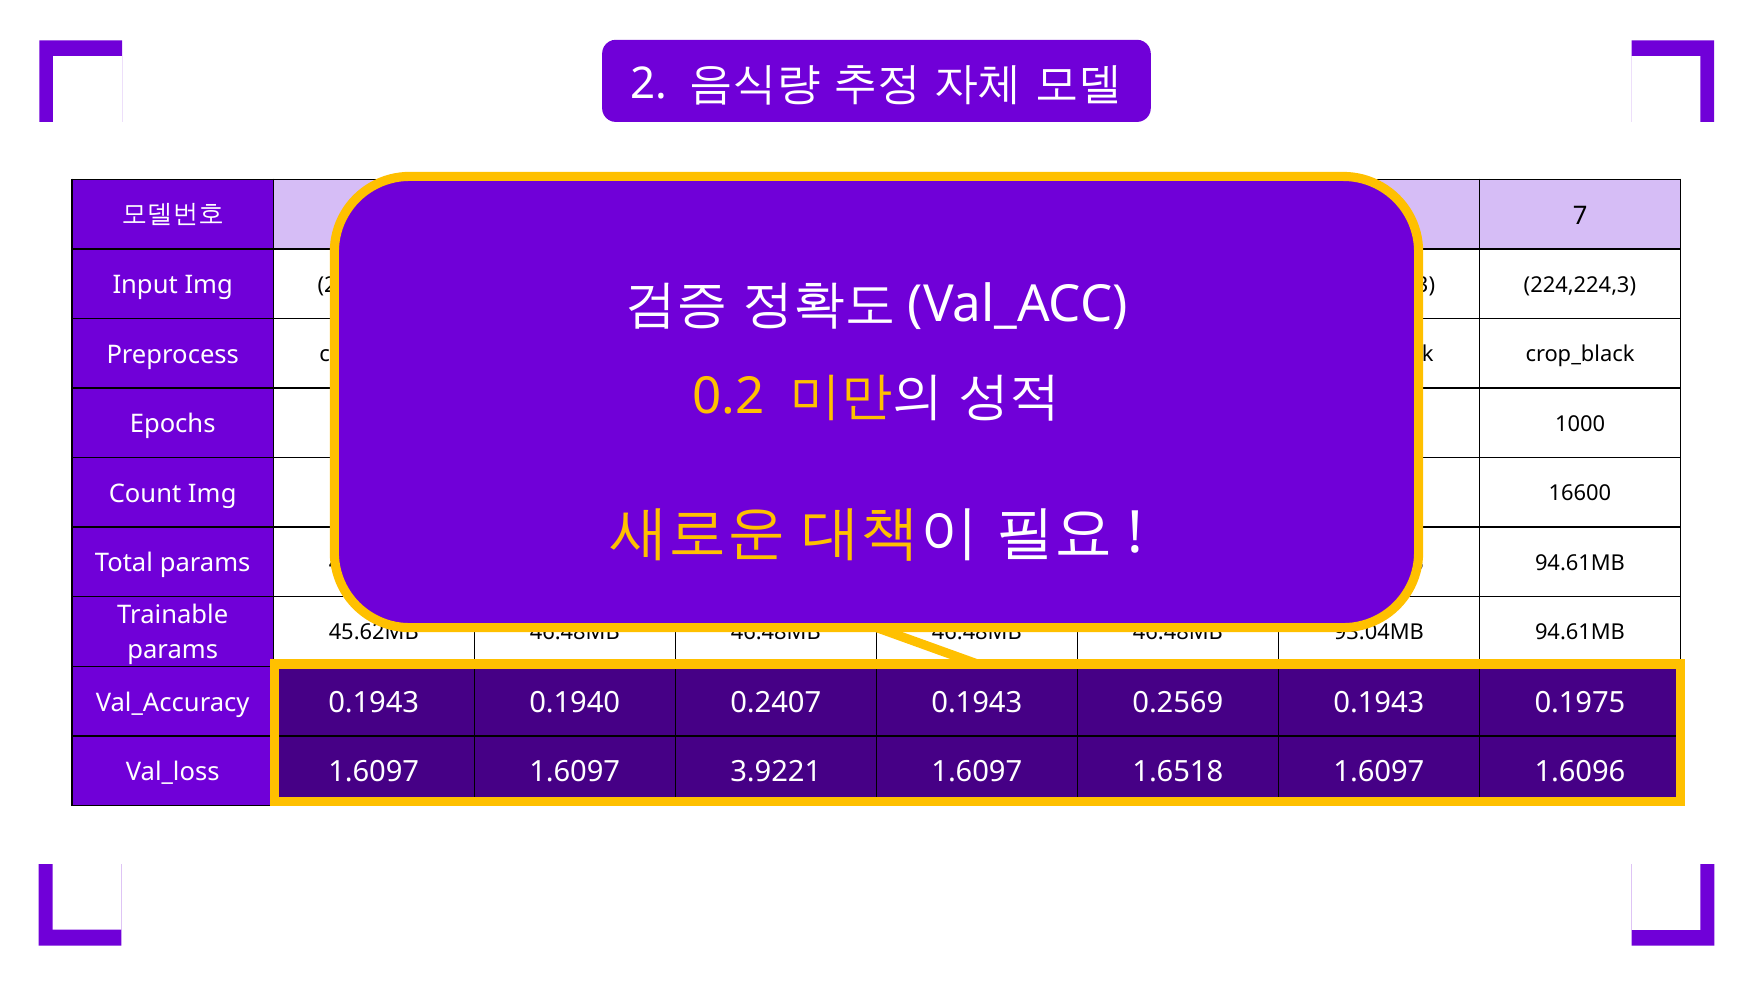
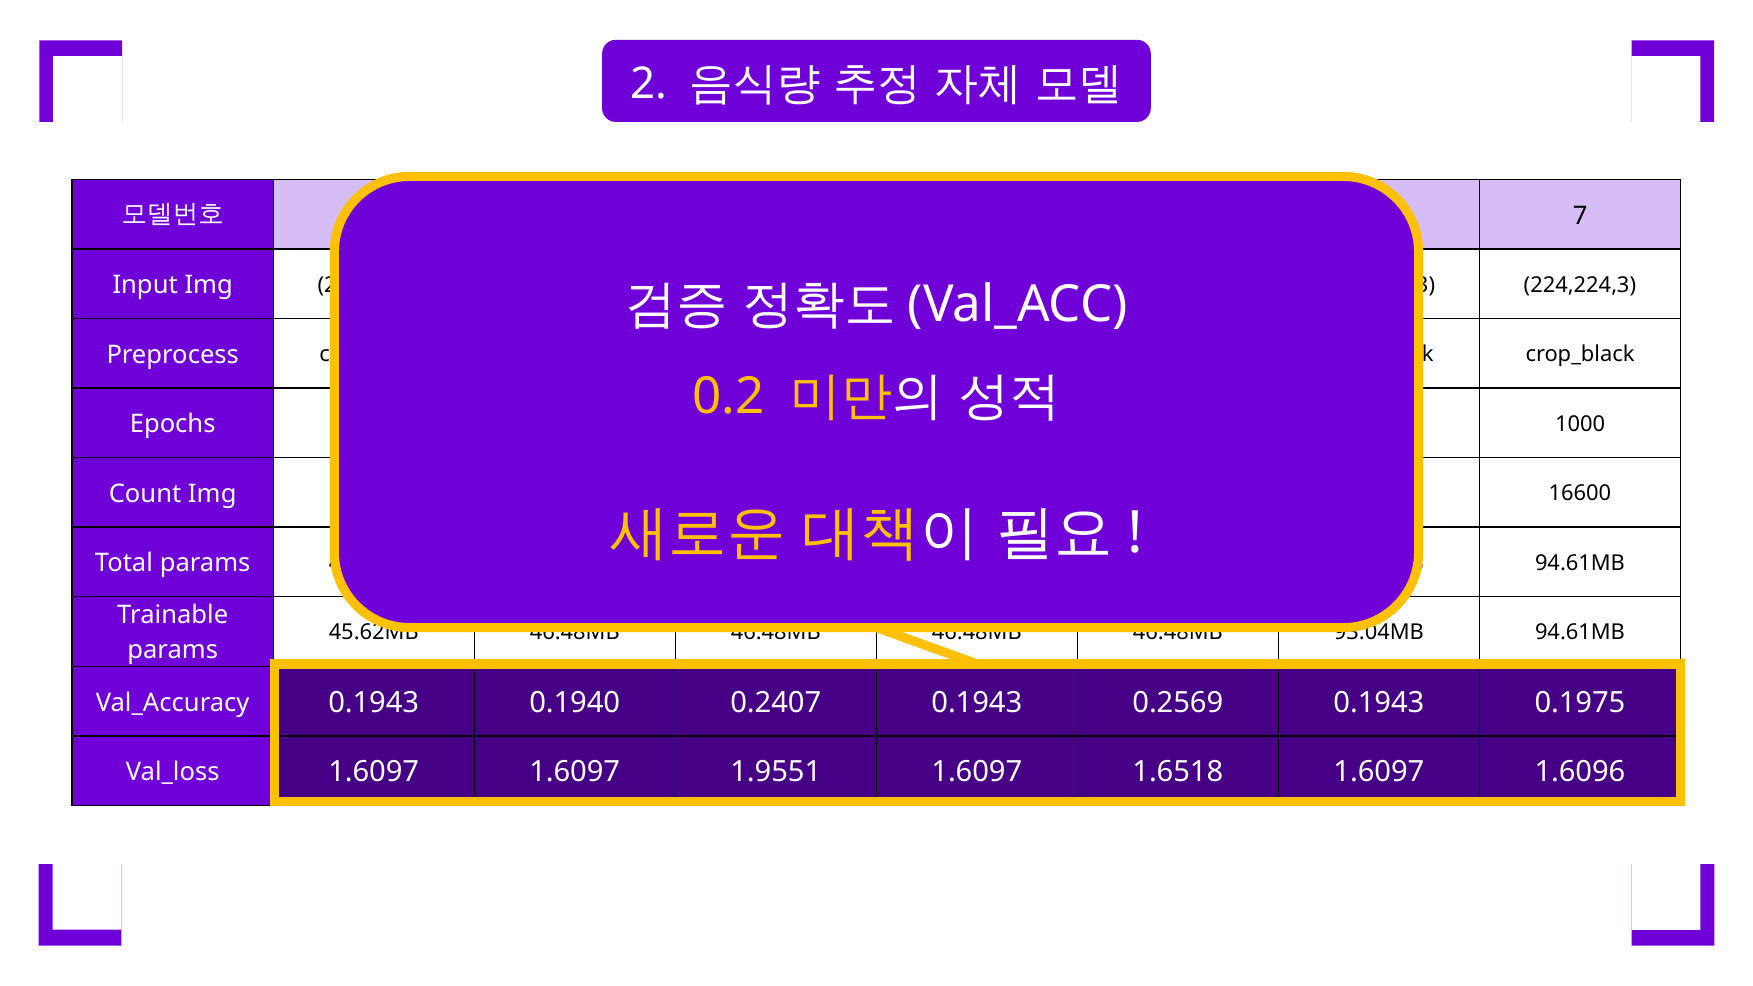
3.9221: 3.9221 -> 1.9551
